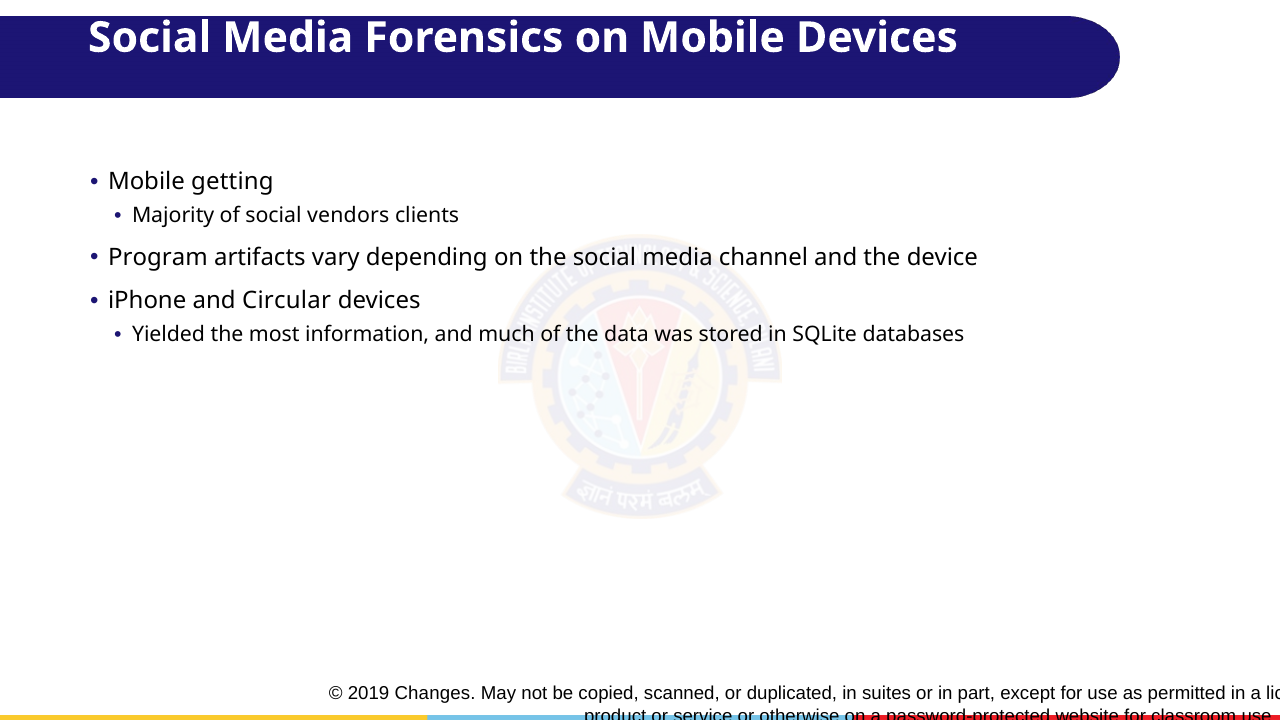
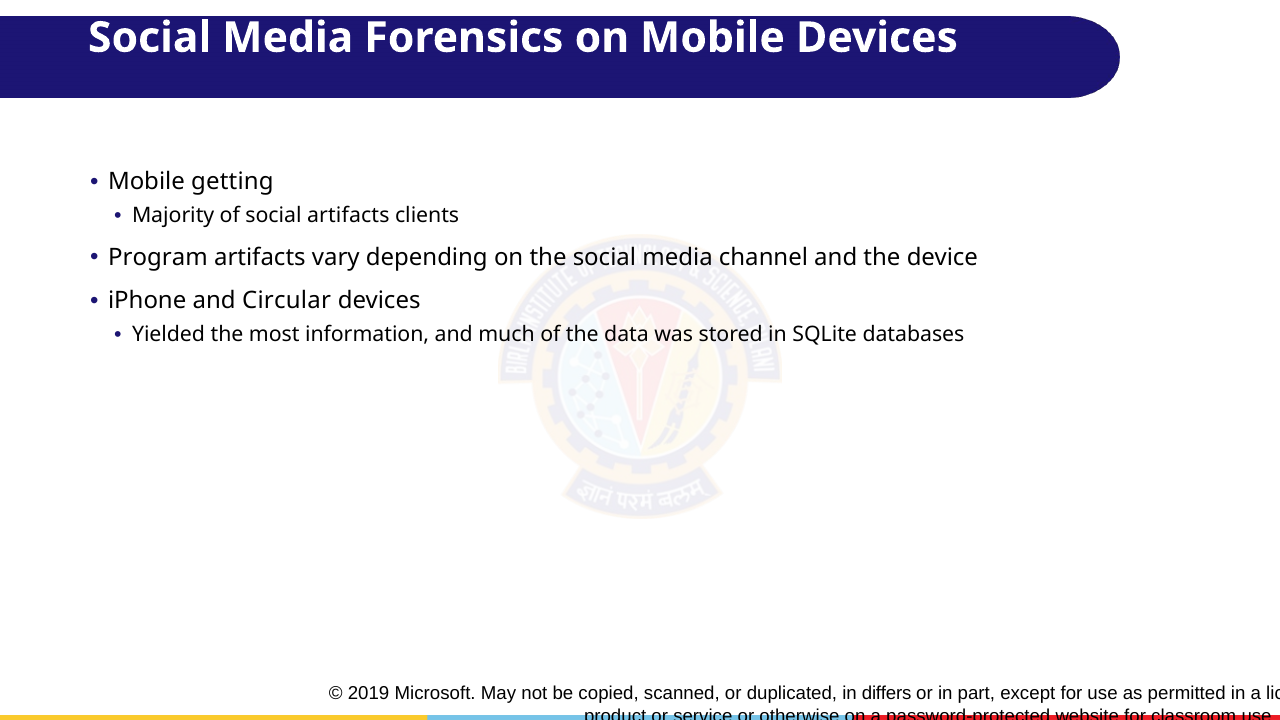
social vendors: vendors -> artifacts
Changes: Changes -> Microsoft
suites: suites -> differs
